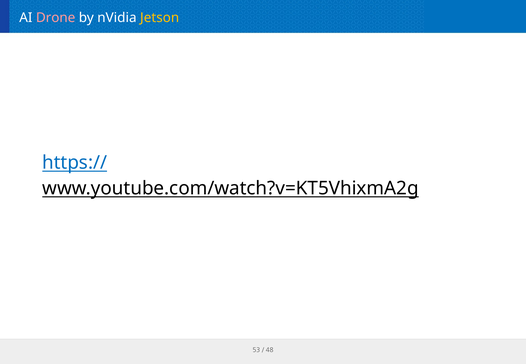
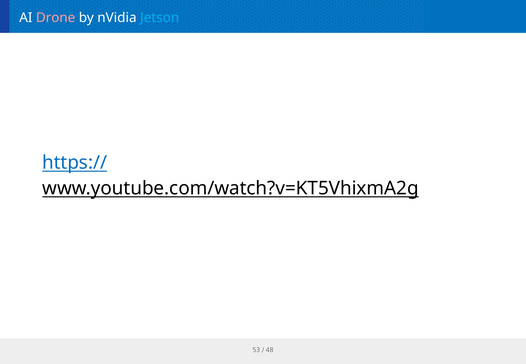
Jetson colour: yellow -> light blue
